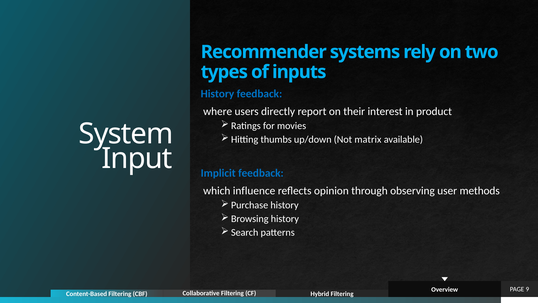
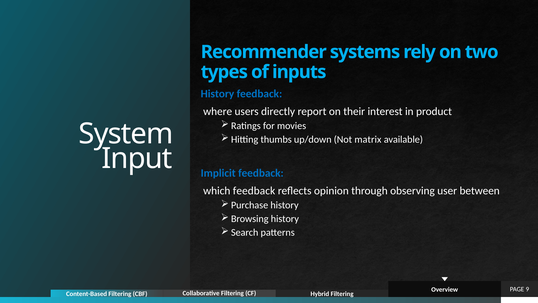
which influence: influence -> feedback
methods: methods -> between
